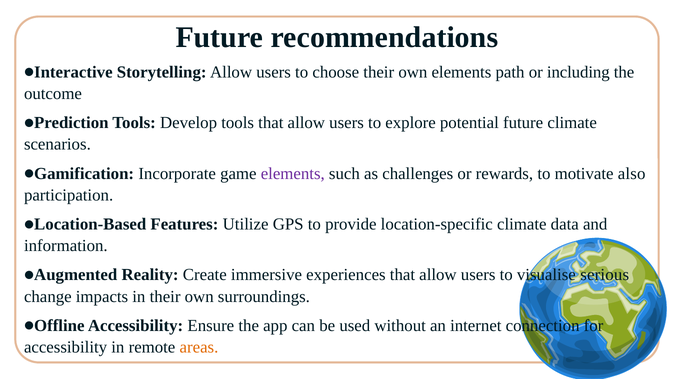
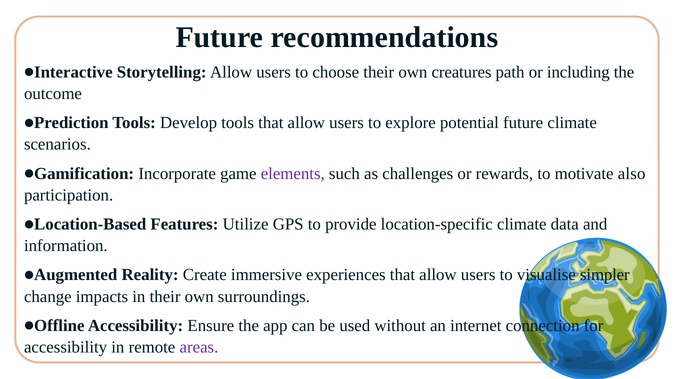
own elements: elements -> creatures
serious: serious -> simpler
areas colour: orange -> purple
